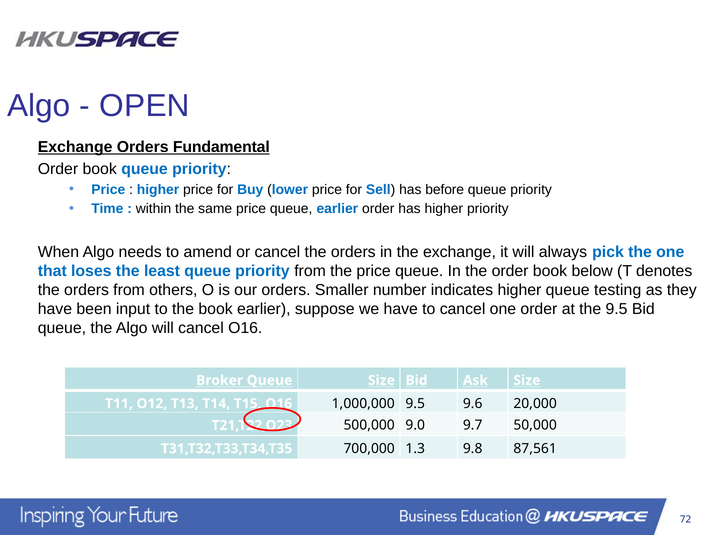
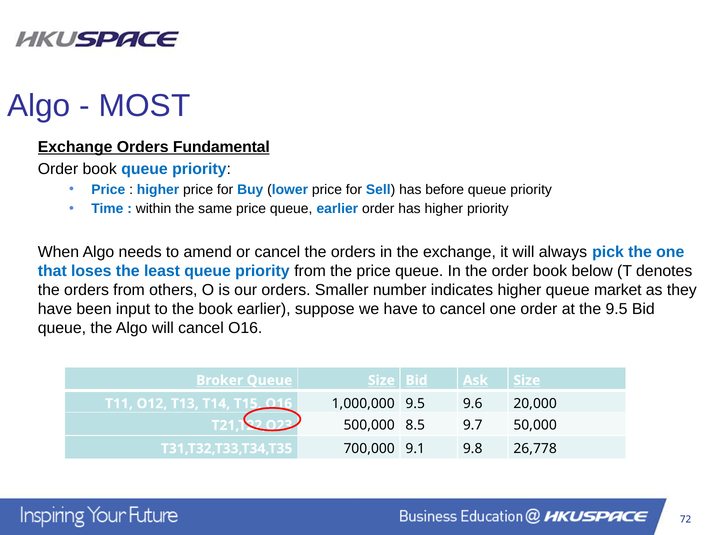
OPEN: OPEN -> MOST
testing: testing -> market
9.0: 9.0 -> 8.5
1.3: 1.3 -> 9.1
87,561: 87,561 -> 26,778
